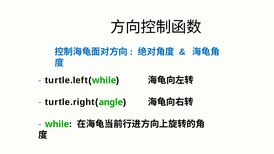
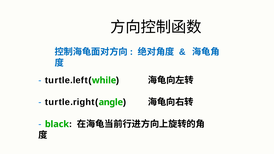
while at (57, 124): while -> black
